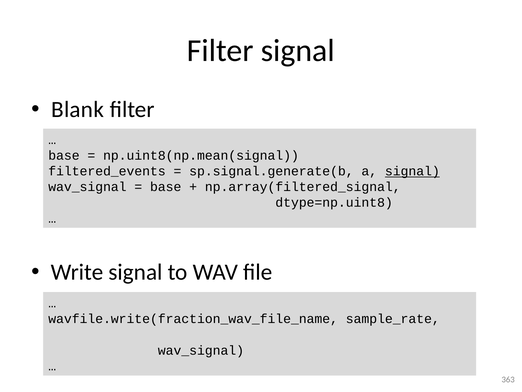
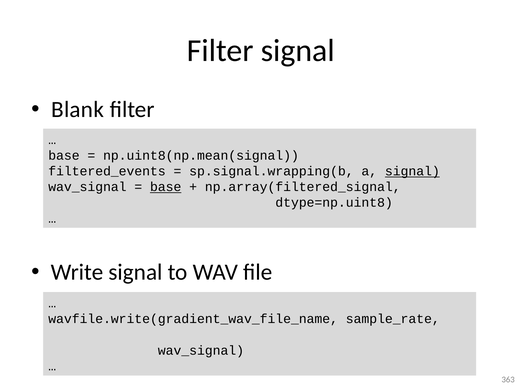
sp.signal.generate(b: sp.signal.generate(b -> sp.signal.wrapping(b
base at (166, 187) underline: none -> present
wavfile.write(fraction_wav_file_name: wavfile.write(fraction_wav_file_name -> wavfile.write(gradient_wav_file_name
